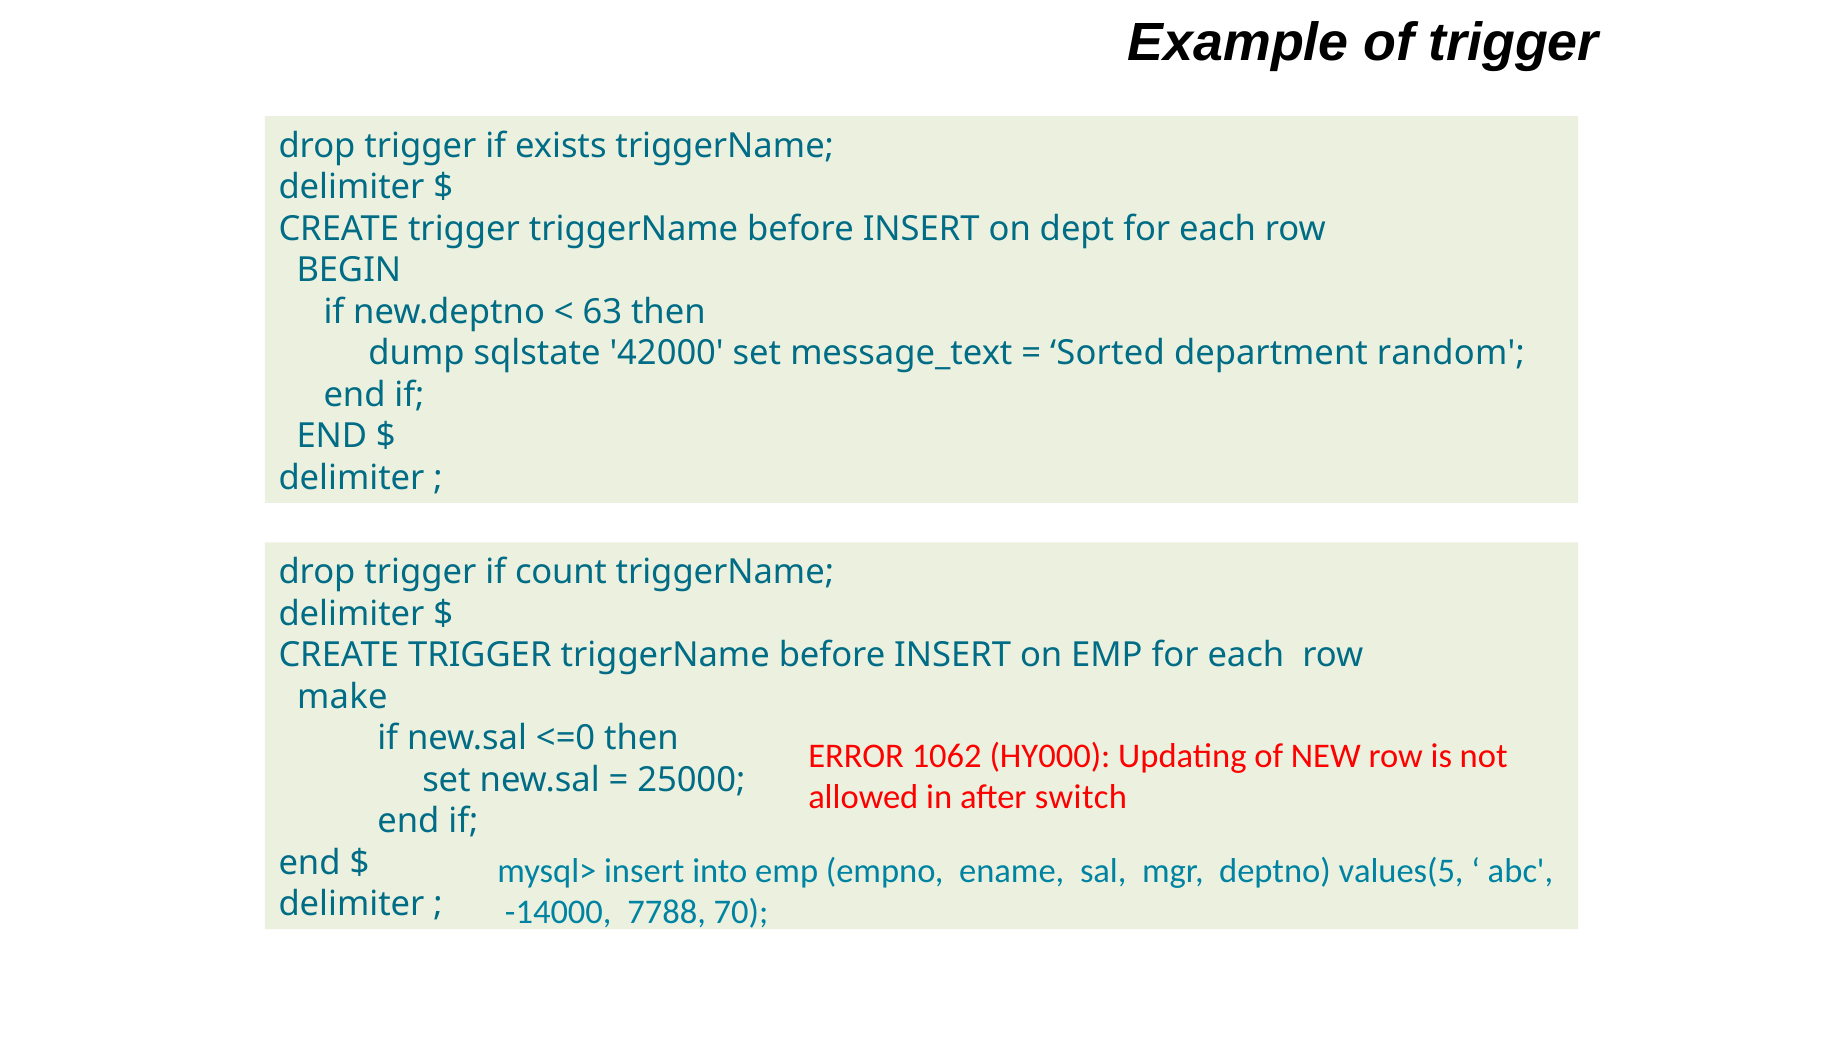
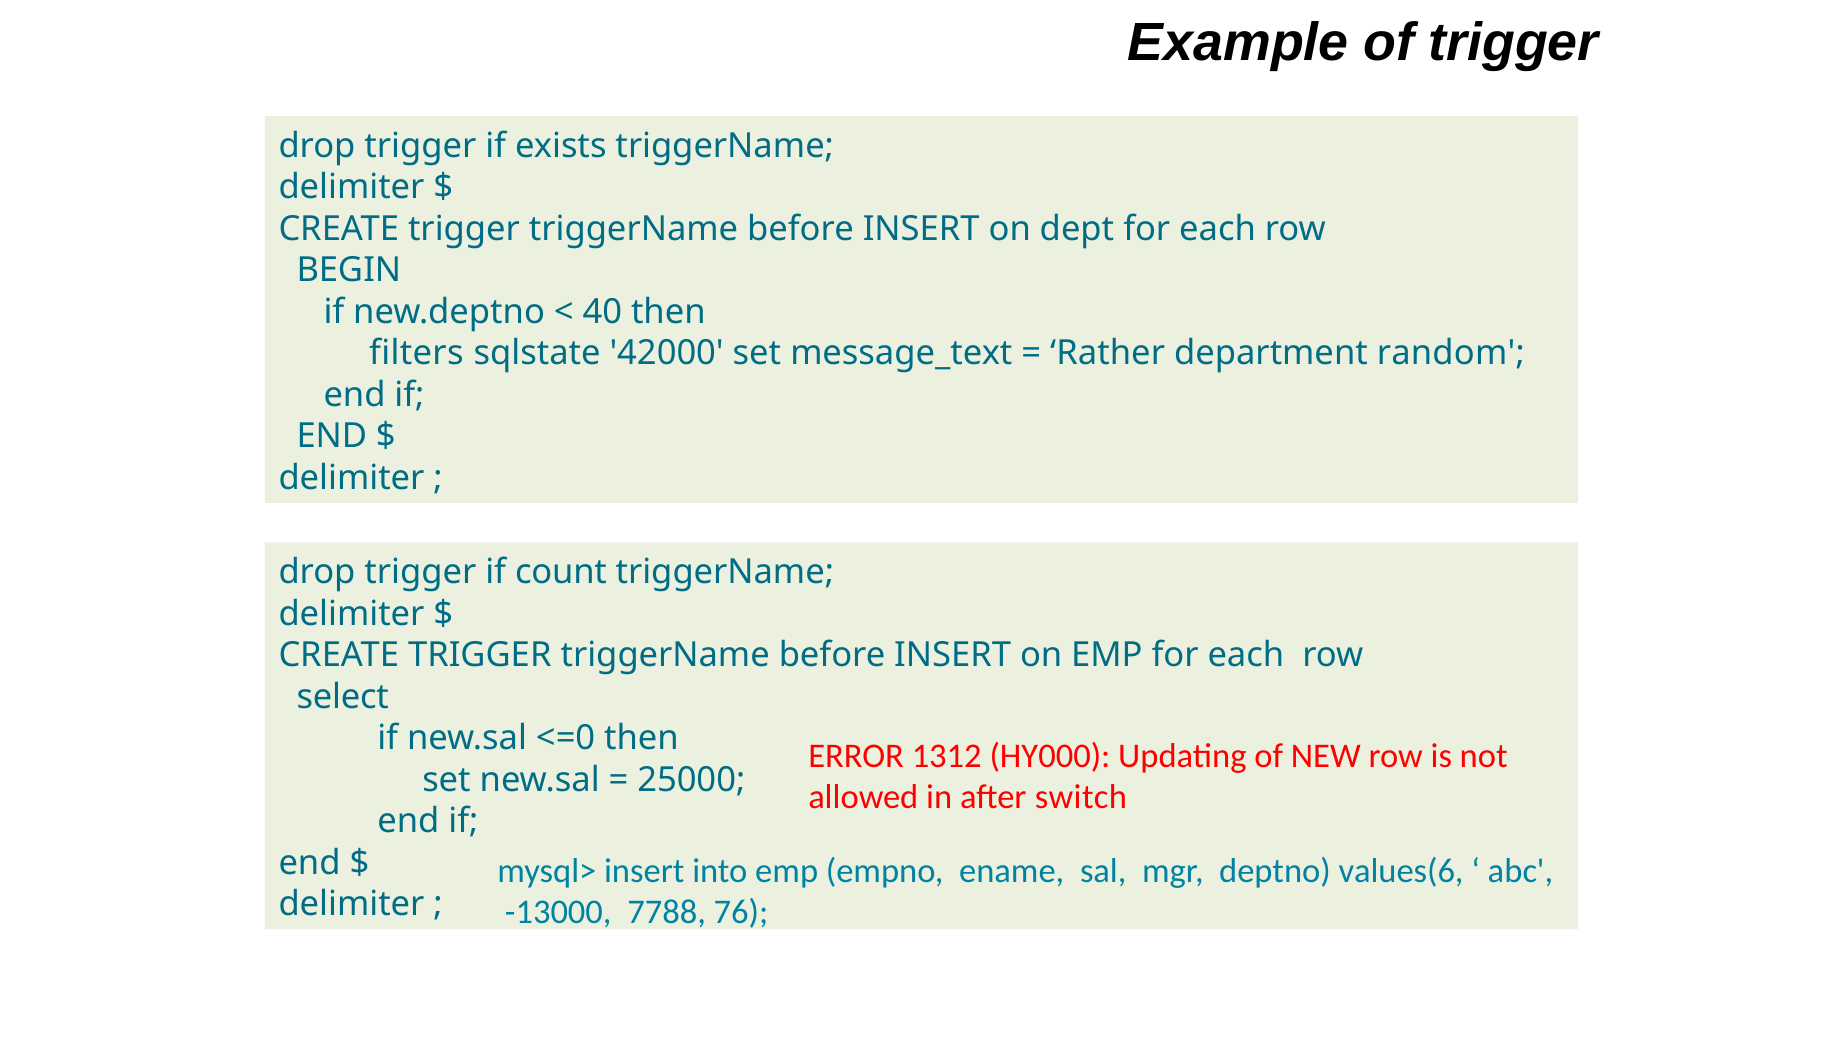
63: 63 -> 40
dump: dump -> filters
Sorted: Sorted -> Rather
make: make -> select
1062: 1062 -> 1312
values(5: values(5 -> values(6
-14000: -14000 -> -13000
70: 70 -> 76
